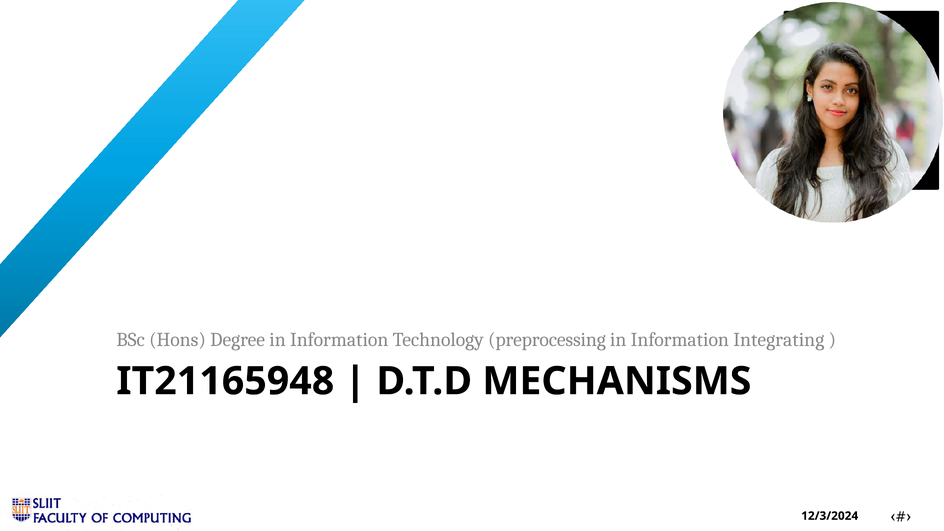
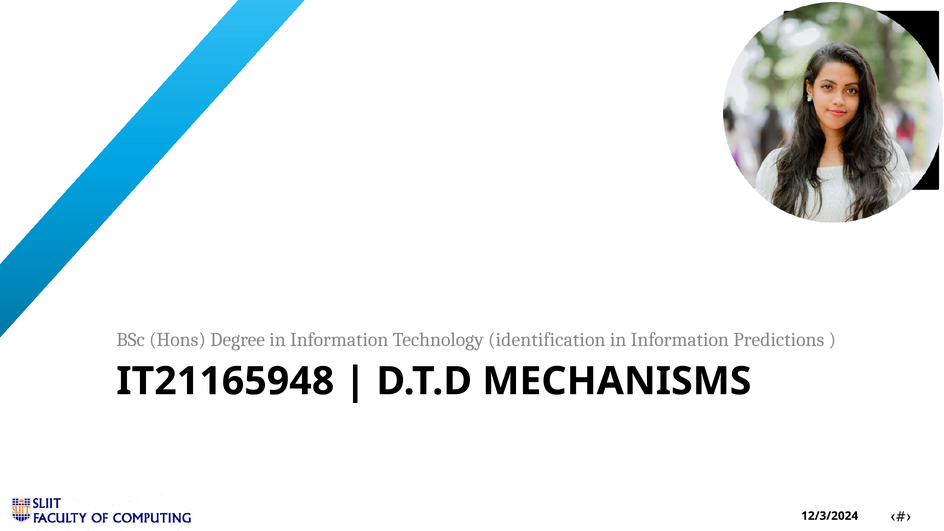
preprocessing: preprocessing -> identification
Integrating: Integrating -> Predictions
